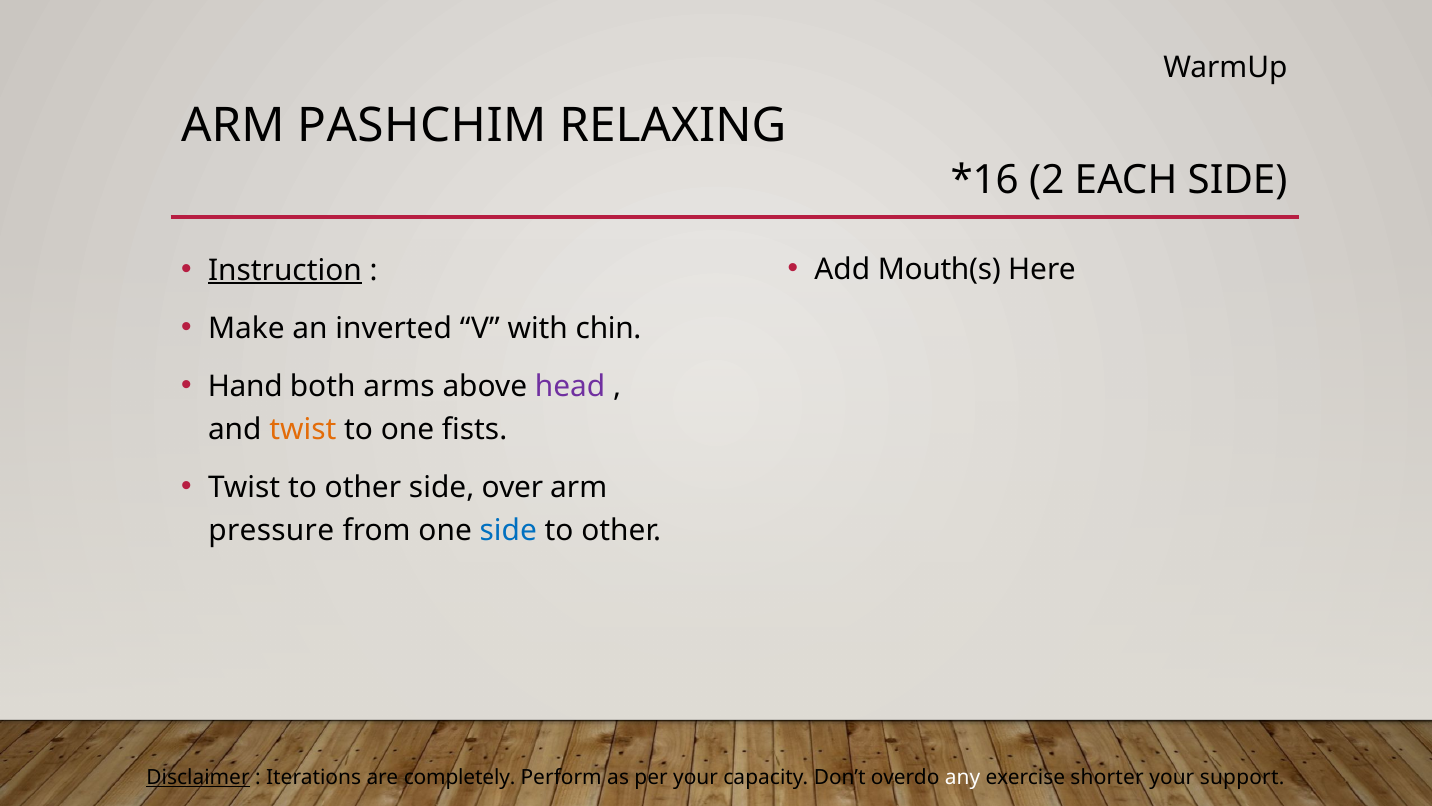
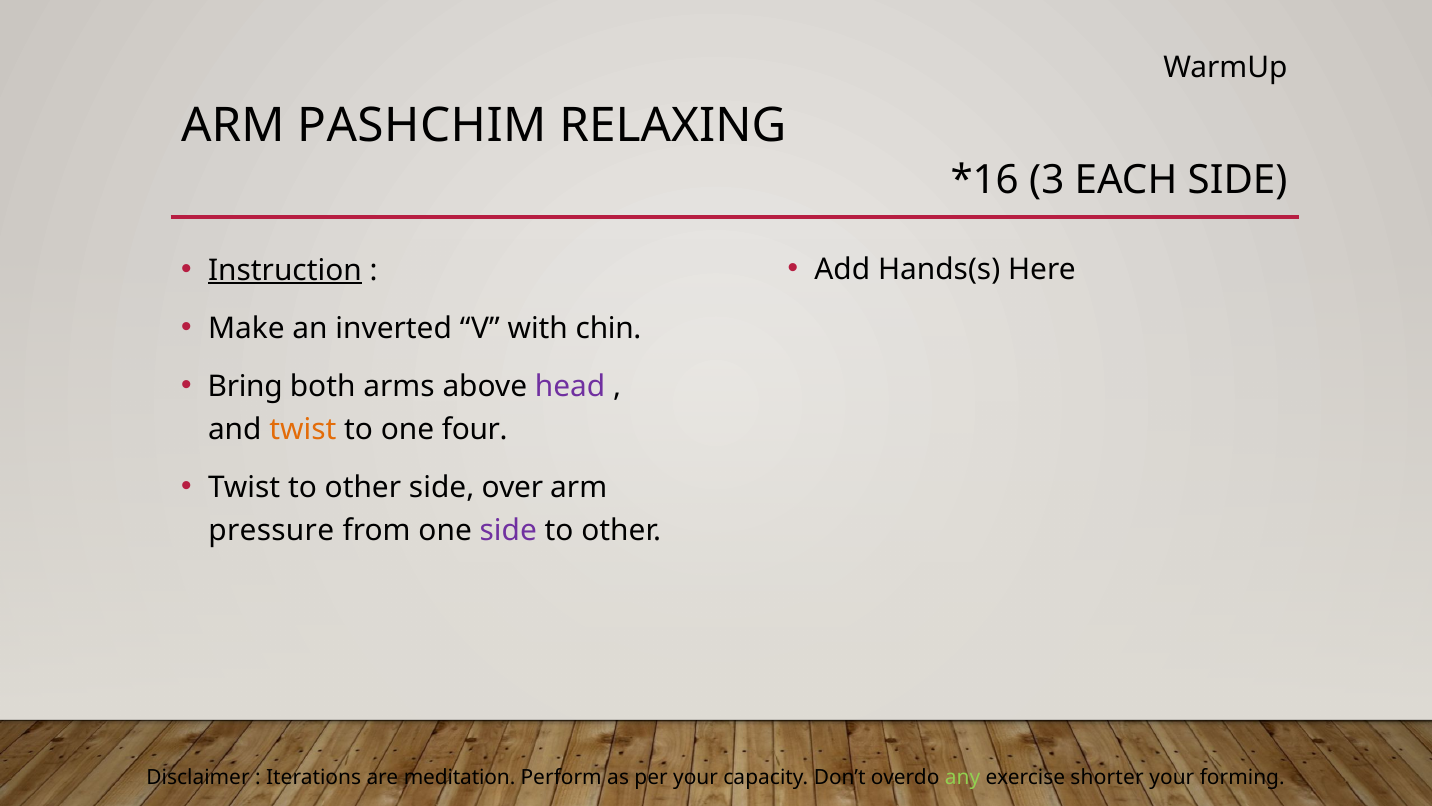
2: 2 -> 3
Mouth(s: Mouth(s -> Hands(s
Hand: Hand -> Bring
fists: fists -> four
side at (508, 530) colour: blue -> purple
Disclaimer underline: present -> none
completely: completely -> meditation
any colour: white -> light green
support: support -> forming
